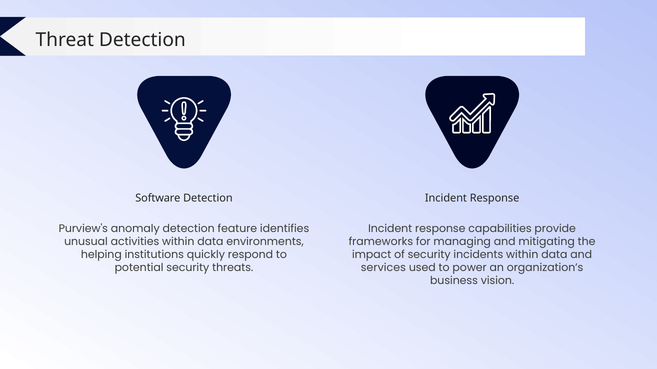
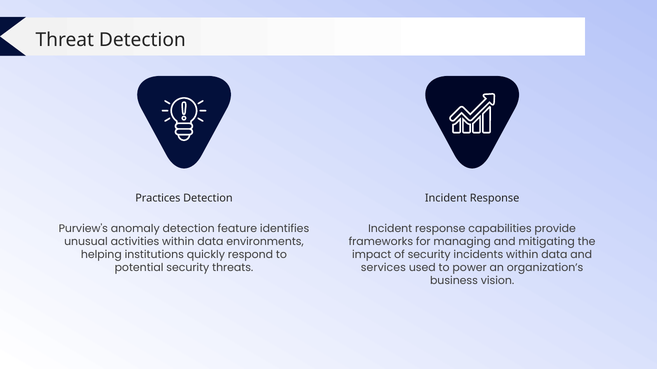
Software: Software -> Practices
